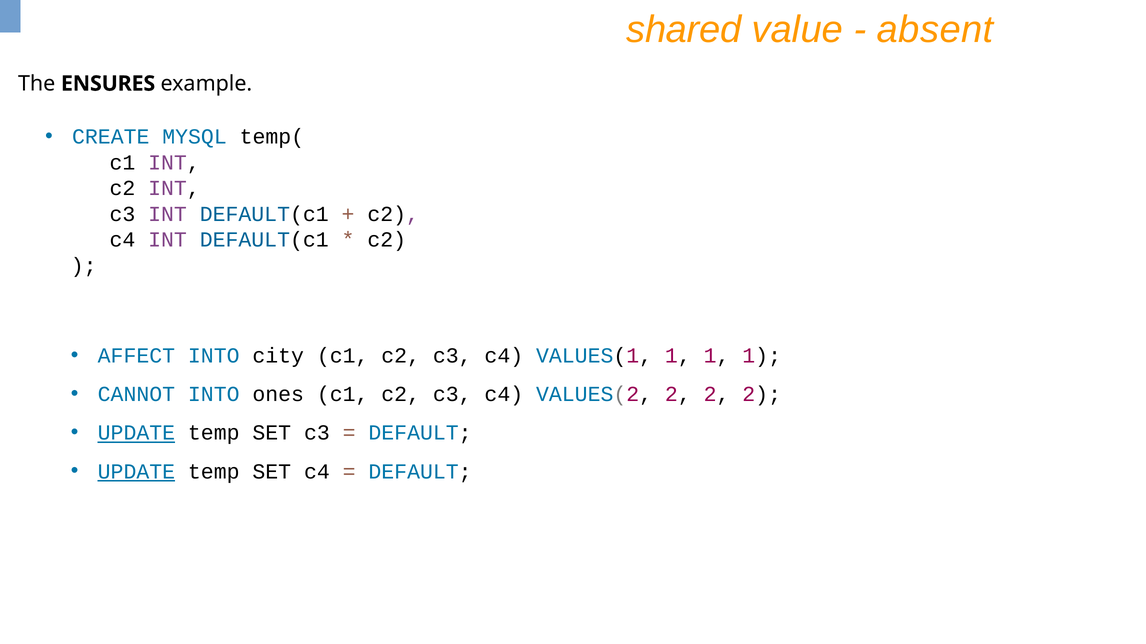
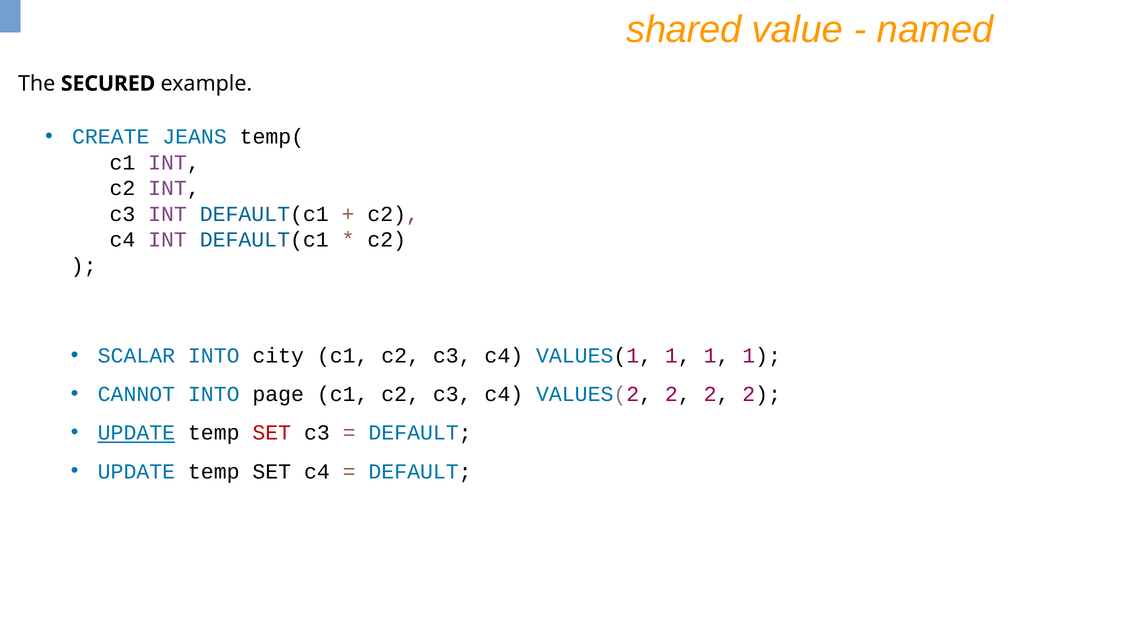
absent: absent -> named
ENSURES: ENSURES -> SECURED
MYSQL: MYSQL -> JEANS
AFFECT: AFFECT -> SCALAR
ones: ones -> page
SET at (272, 433) colour: black -> red
UPDATE at (136, 472) underline: present -> none
